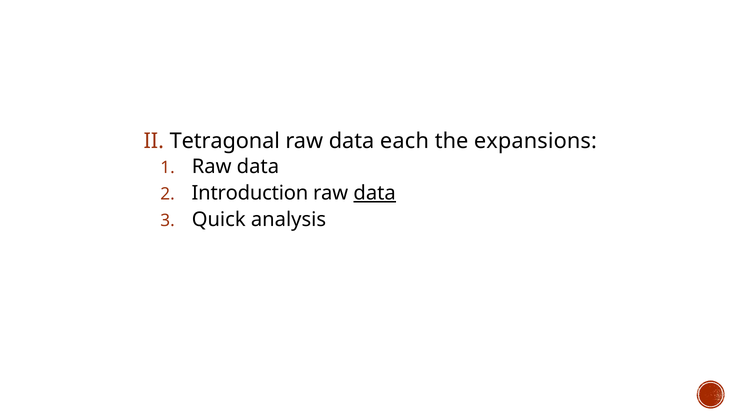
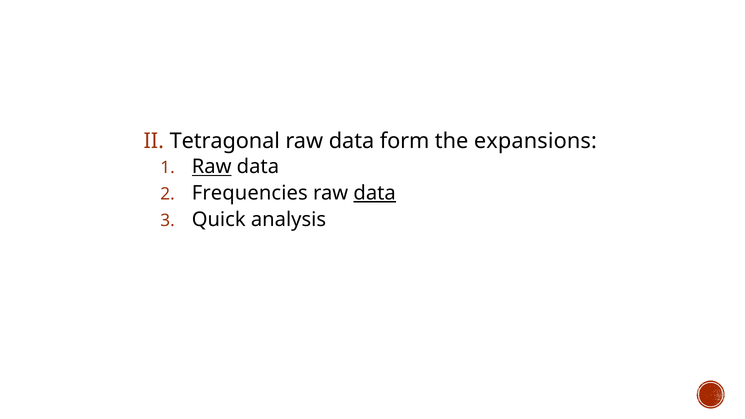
each: each -> form
Raw at (212, 167) underline: none -> present
Introduction: Introduction -> Frequencies
